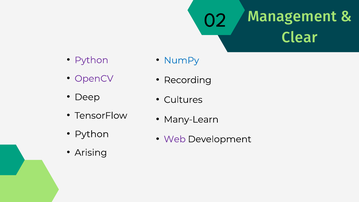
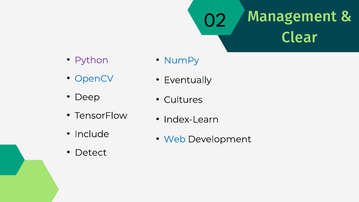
OpenCV colour: purple -> blue
Recording: Recording -> Eventually
Many-Learn: Many-Learn -> Index-Learn
Python at (92, 134): Python -> Include
Web colour: purple -> blue
Arising: Arising -> Detect
